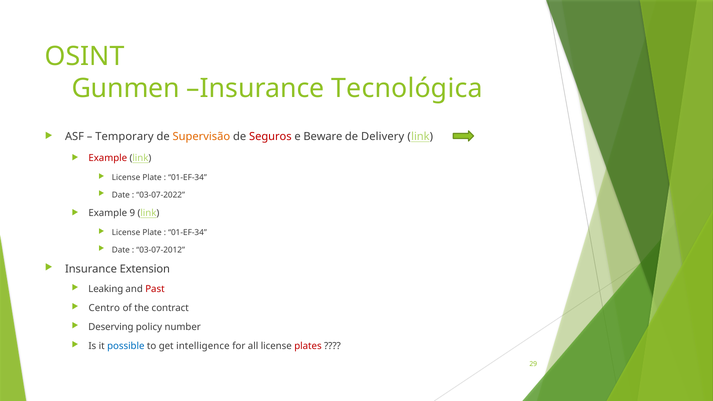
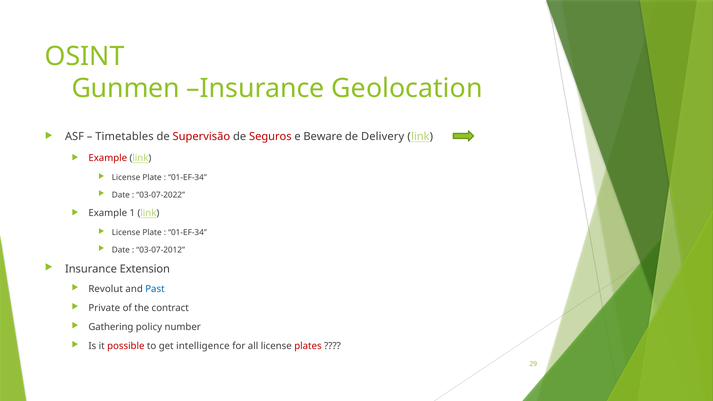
Tecnológica: Tecnológica -> Geolocation
Temporary: Temporary -> Timetables
Supervisão colour: orange -> red
9: 9 -> 1
Leaking: Leaking -> Revolut
Past colour: red -> blue
Centro: Centro -> Private
Deserving: Deserving -> Gathering
possible colour: blue -> red
